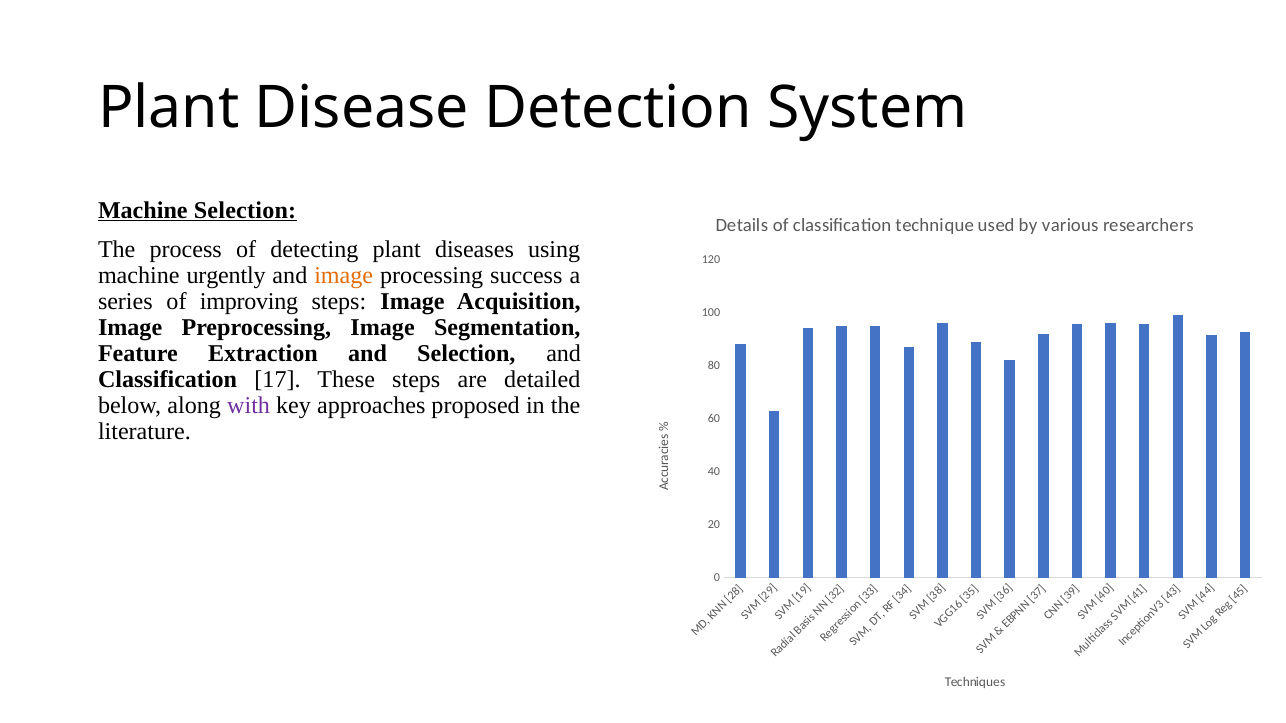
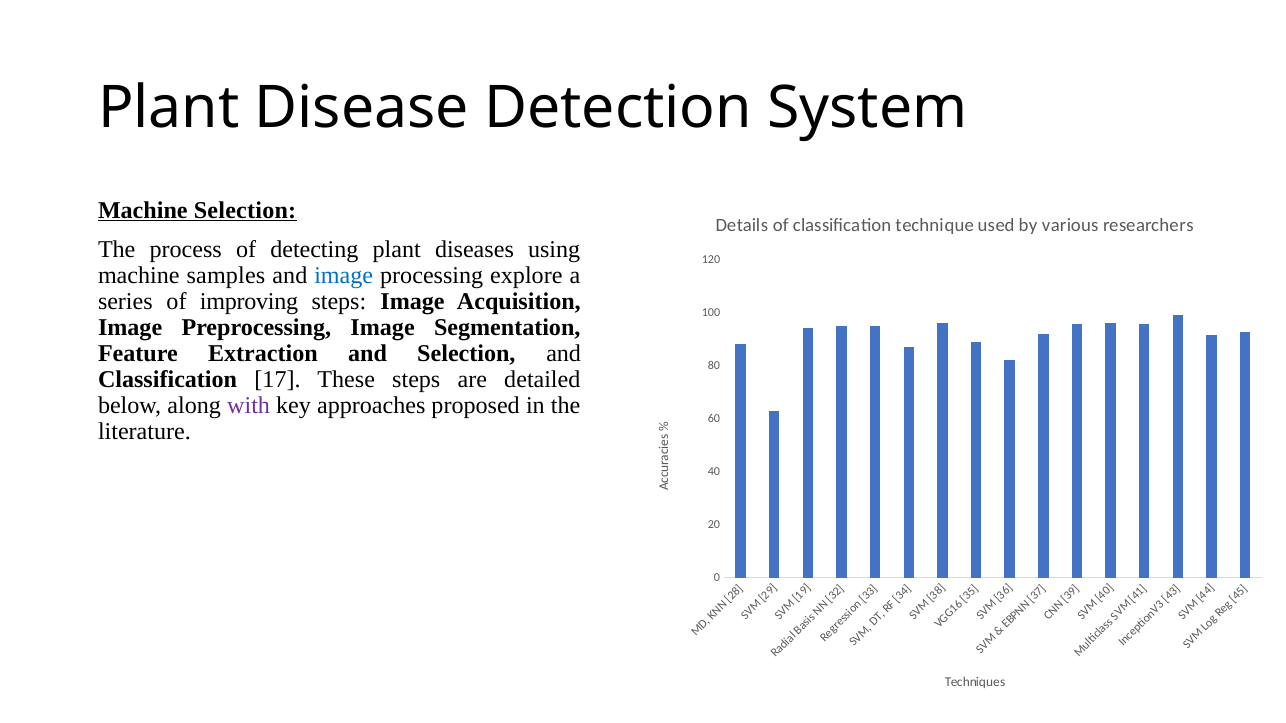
urgently: urgently -> samples
image at (344, 276) colour: orange -> blue
success: success -> explore
